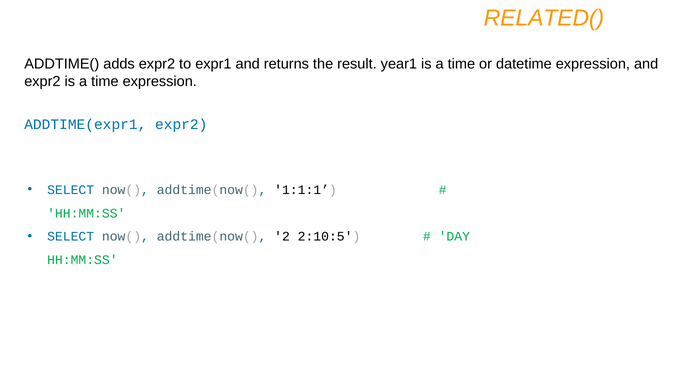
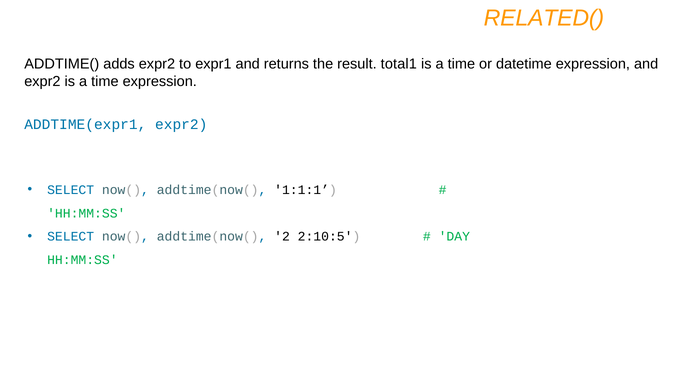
year1: year1 -> total1
